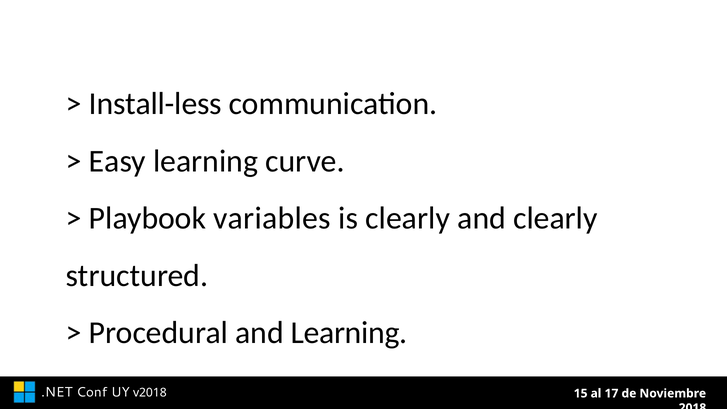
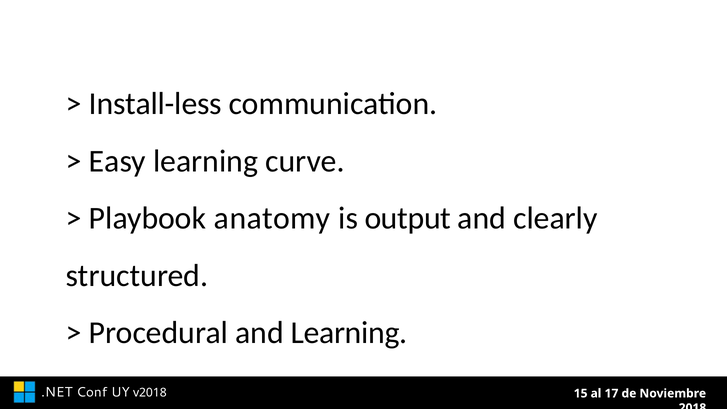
variables: variables -> anatomy
is clearly: clearly -> output
